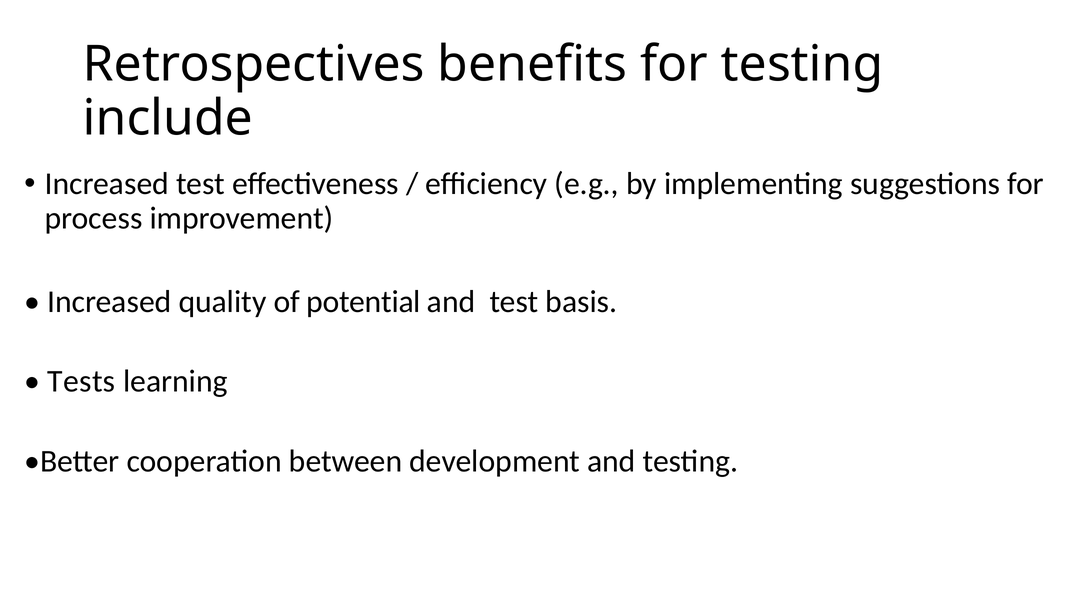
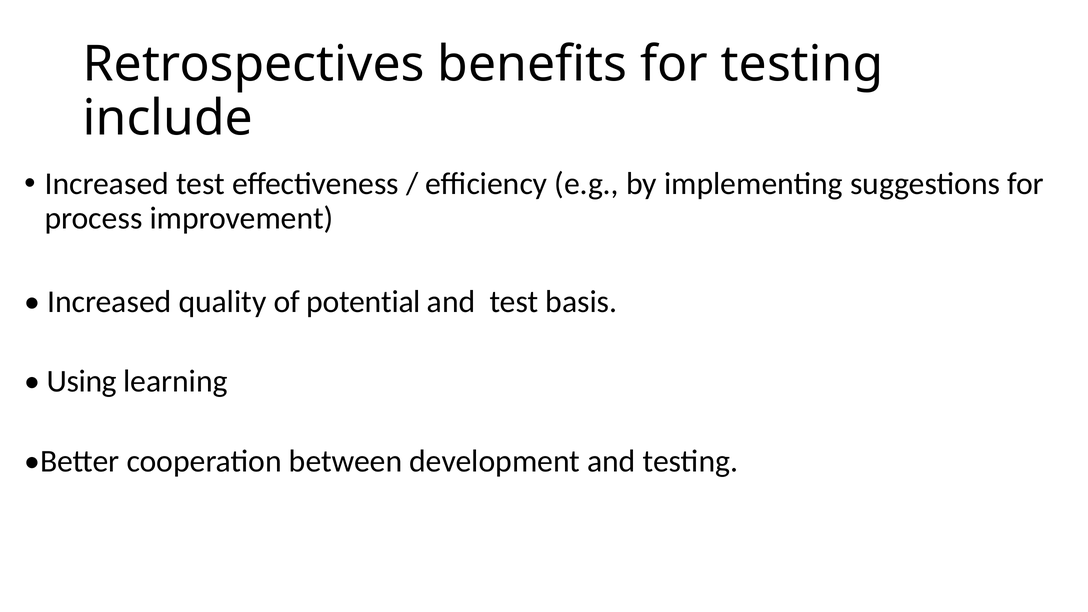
Tests: Tests -> Using
